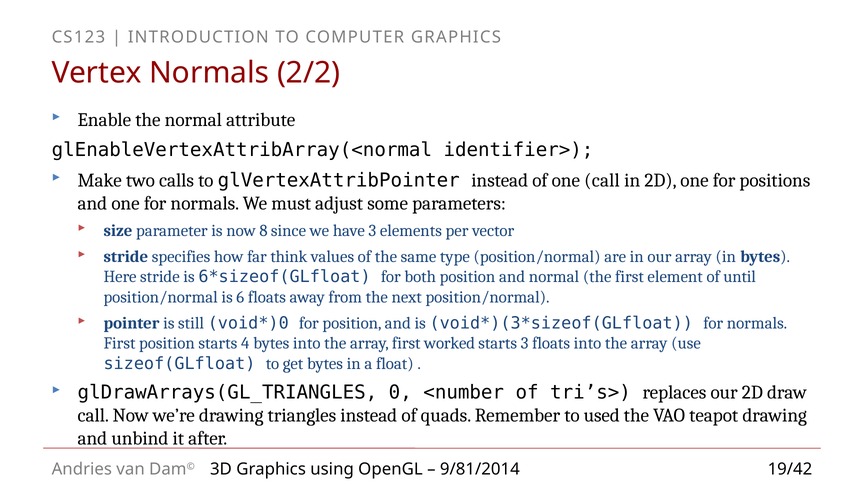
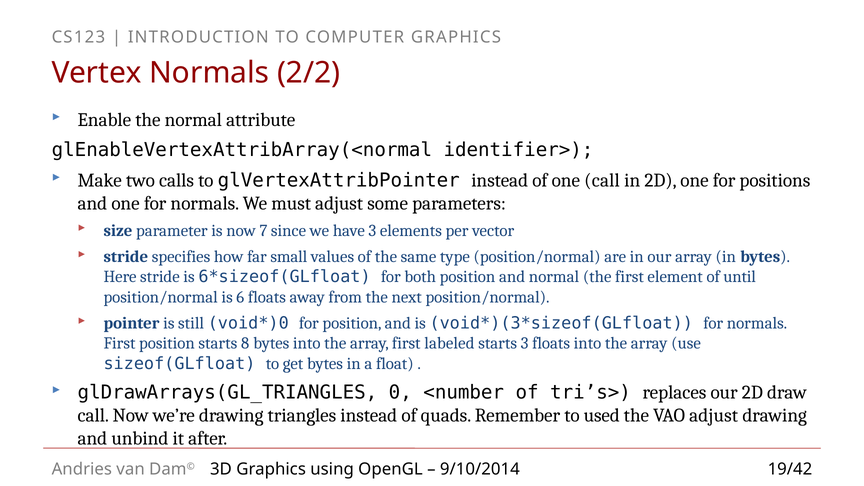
8: 8 -> 7
think: think -> small
4: 4 -> 8
worked: worked -> labeled
VAO teapot: teapot -> adjust
9/81/2014: 9/81/2014 -> 9/10/2014
